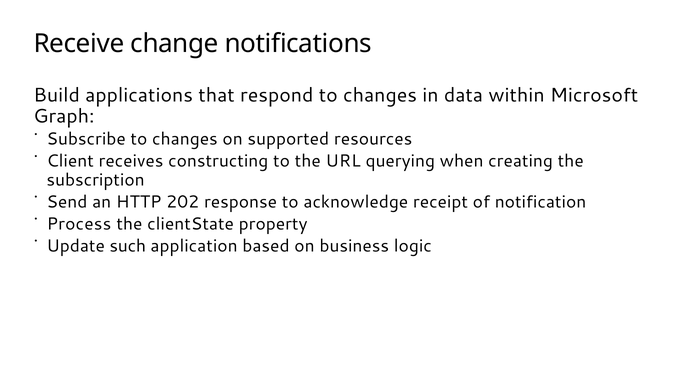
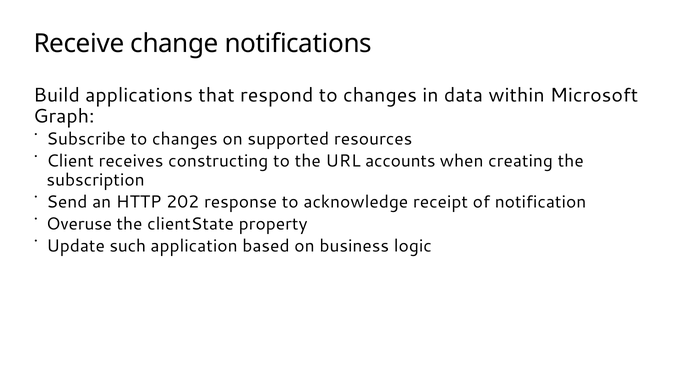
querying: querying -> accounts
Process: Process -> Overuse
